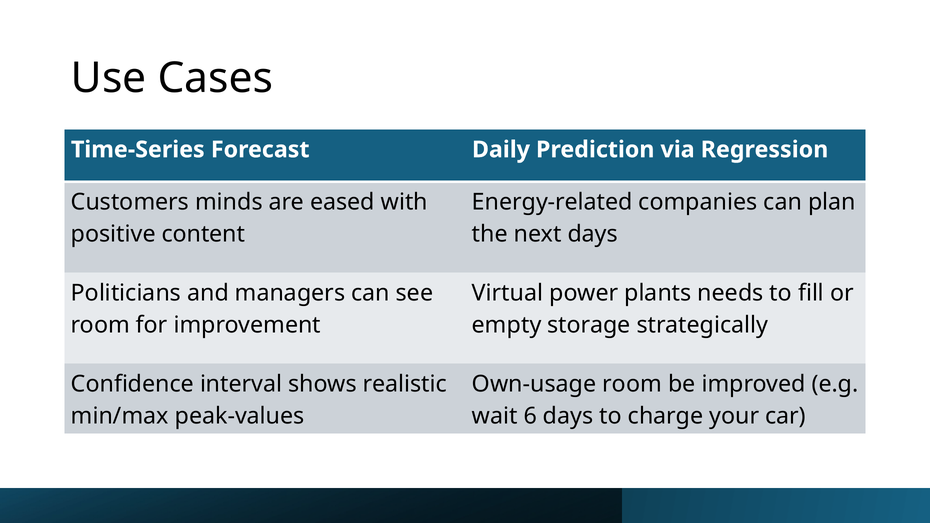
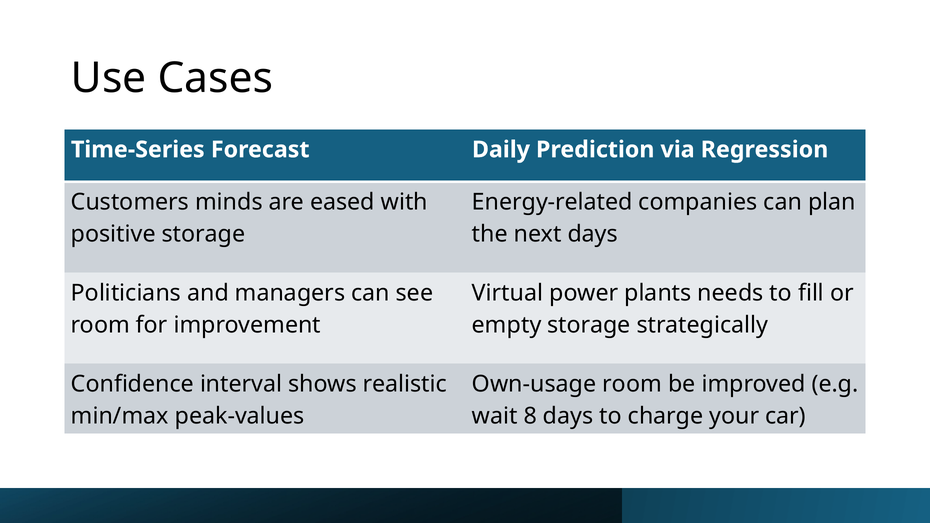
positive content: content -> storage
6: 6 -> 8
